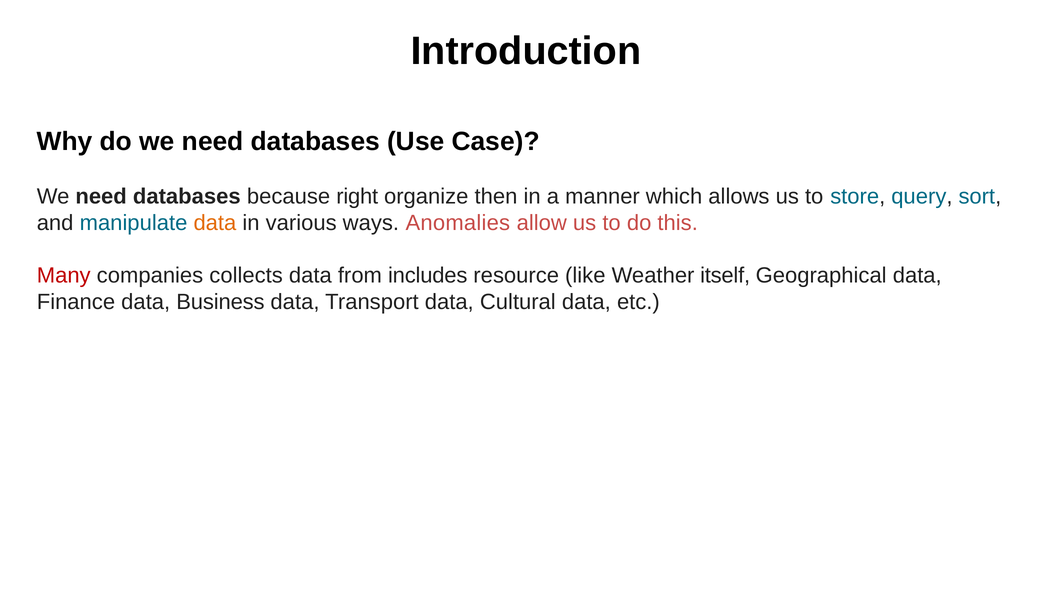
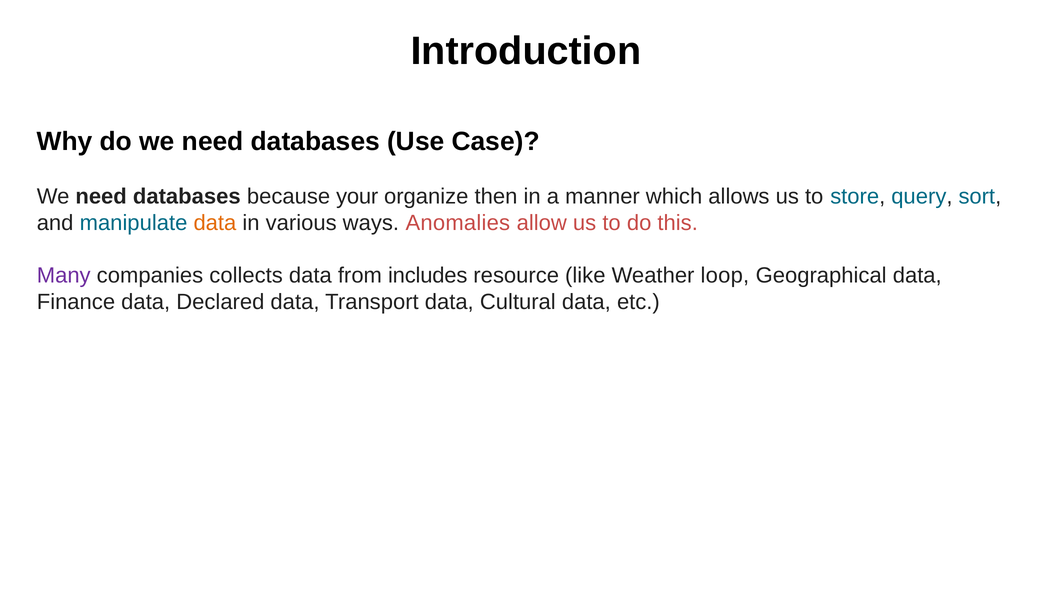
right: right -> your
Many colour: red -> purple
itself: itself -> loop
Business: Business -> Declared
